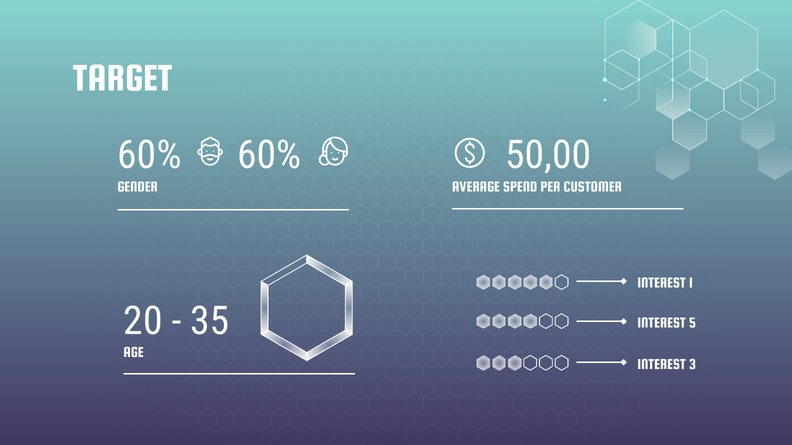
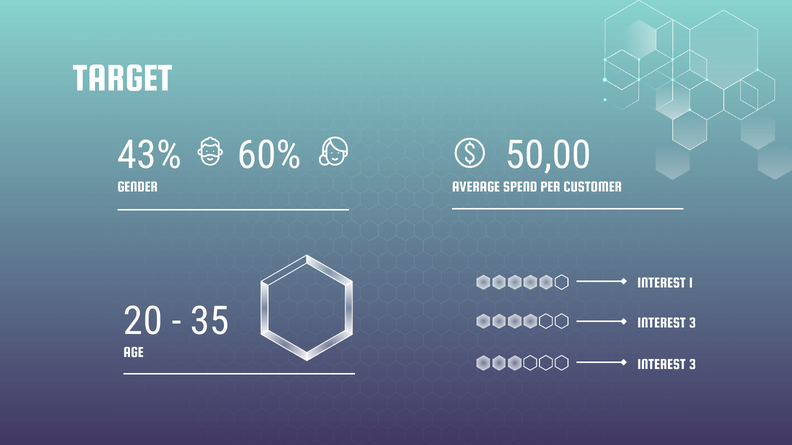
60% at (149, 156): 60% -> 43%
5 at (692, 323): 5 -> 3
